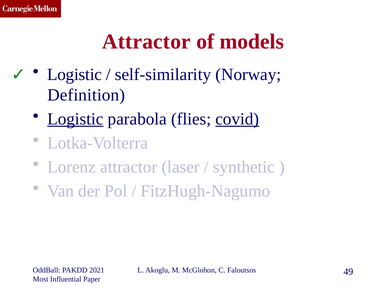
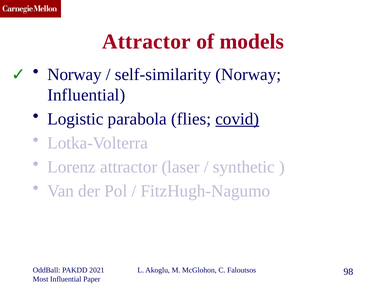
Logistic at (75, 75): Logistic -> Norway
Definition at (86, 95): Definition -> Influential
Logistic at (75, 119) underline: present -> none
49: 49 -> 98
